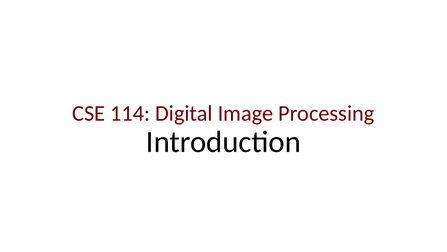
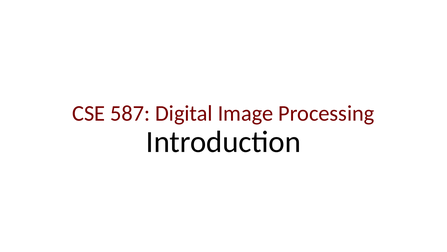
114: 114 -> 587
